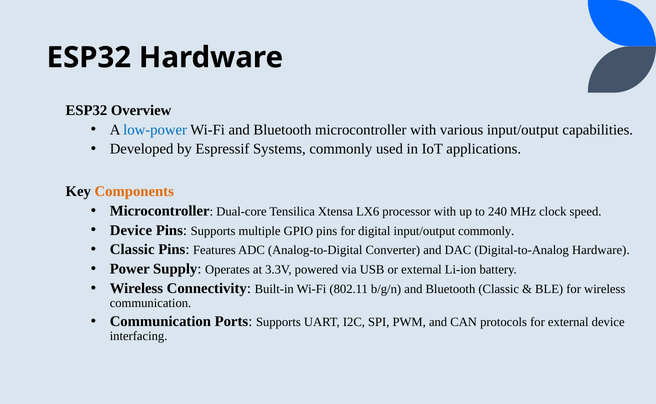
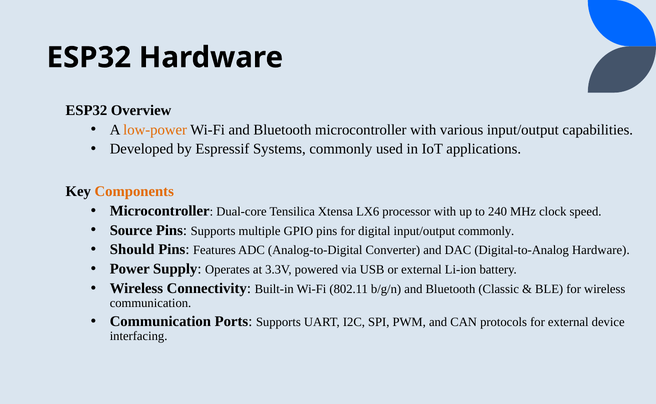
low-power colour: blue -> orange
Device at (131, 230): Device -> Source
Classic at (132, 249): Classic -> Should
